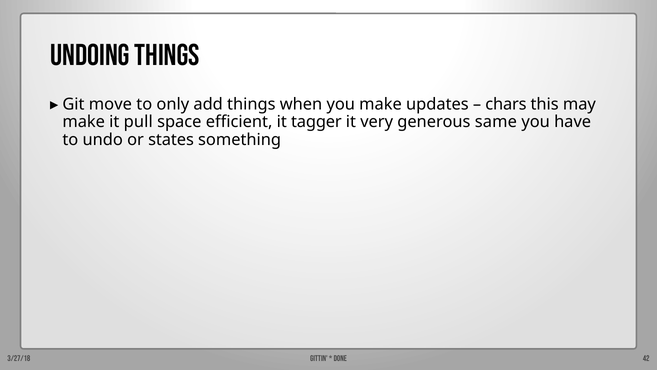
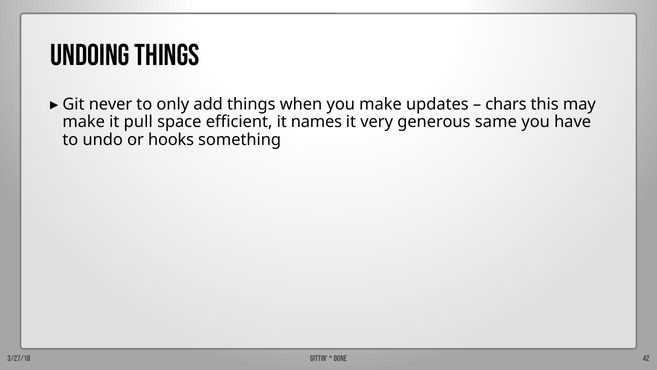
move: move -> never
tagger: tagger -> names
states: states -> hooks
